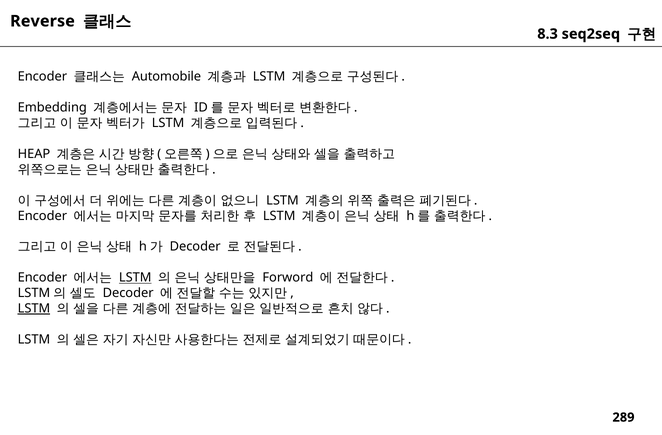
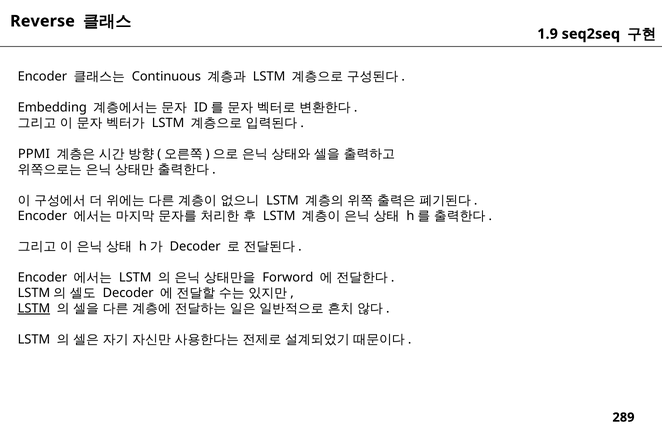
8.3: 8.3 -> 1.9
Automobile: Automobile -> Continuous
HEAP: HEAP -> PPMI
LSTM at (135, 278) underline: present -> none
